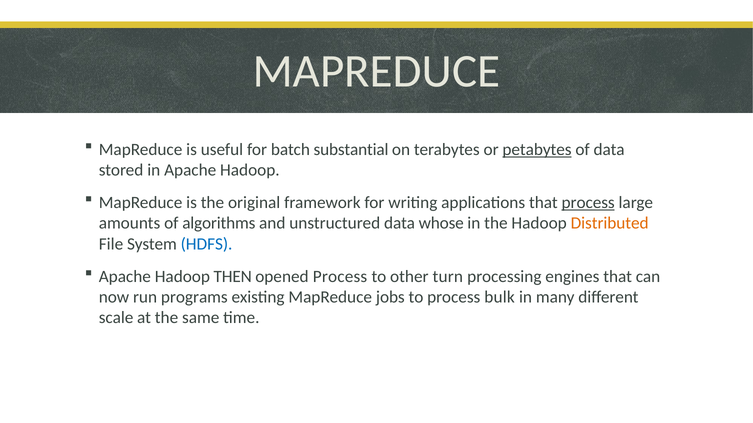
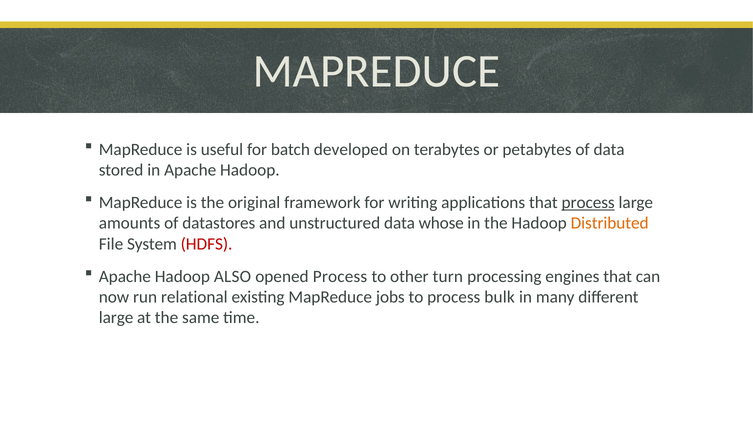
substantial: substantial -> developed
petabytes underline: present -> none
algorithms: algorithms -> datastores
HDFS colour: blue -> red
THEN: THEN -> ALSO
programs: programs -> relational
scale at (116, 318): scale -> large
